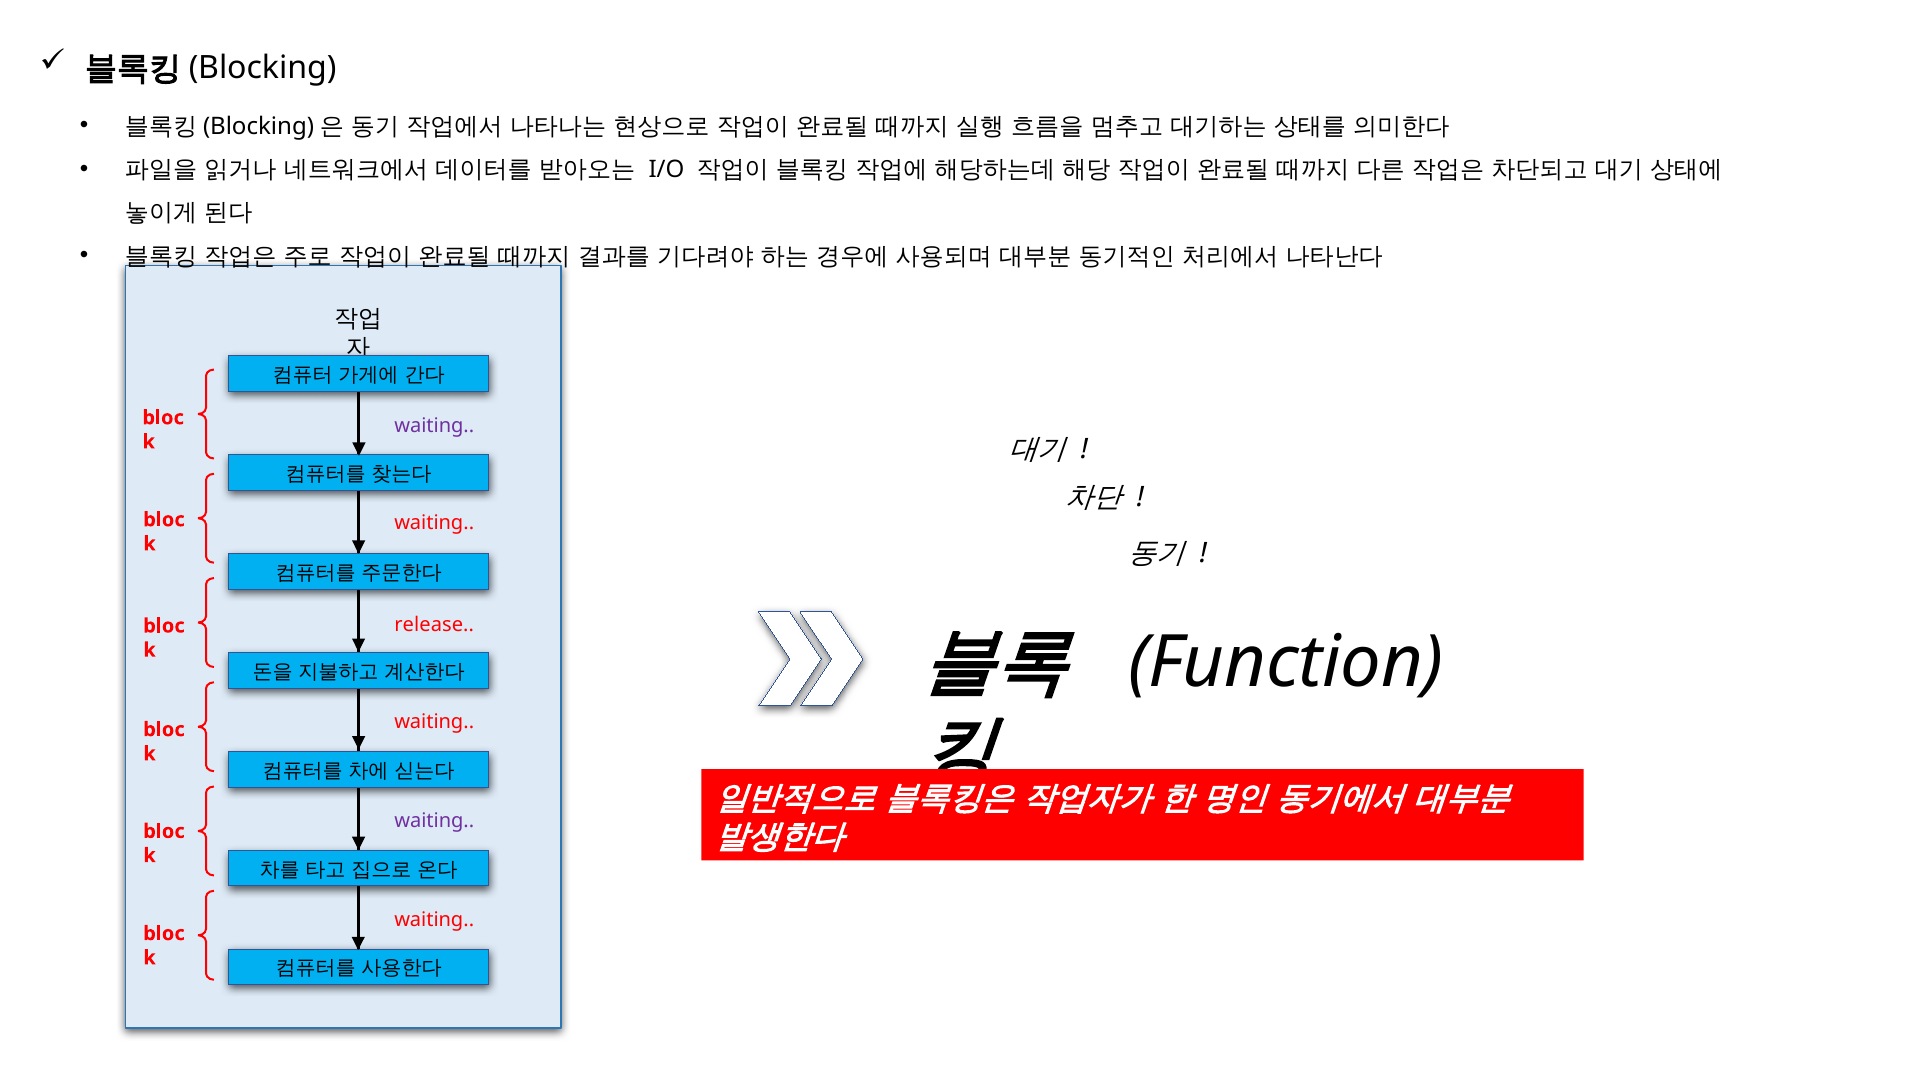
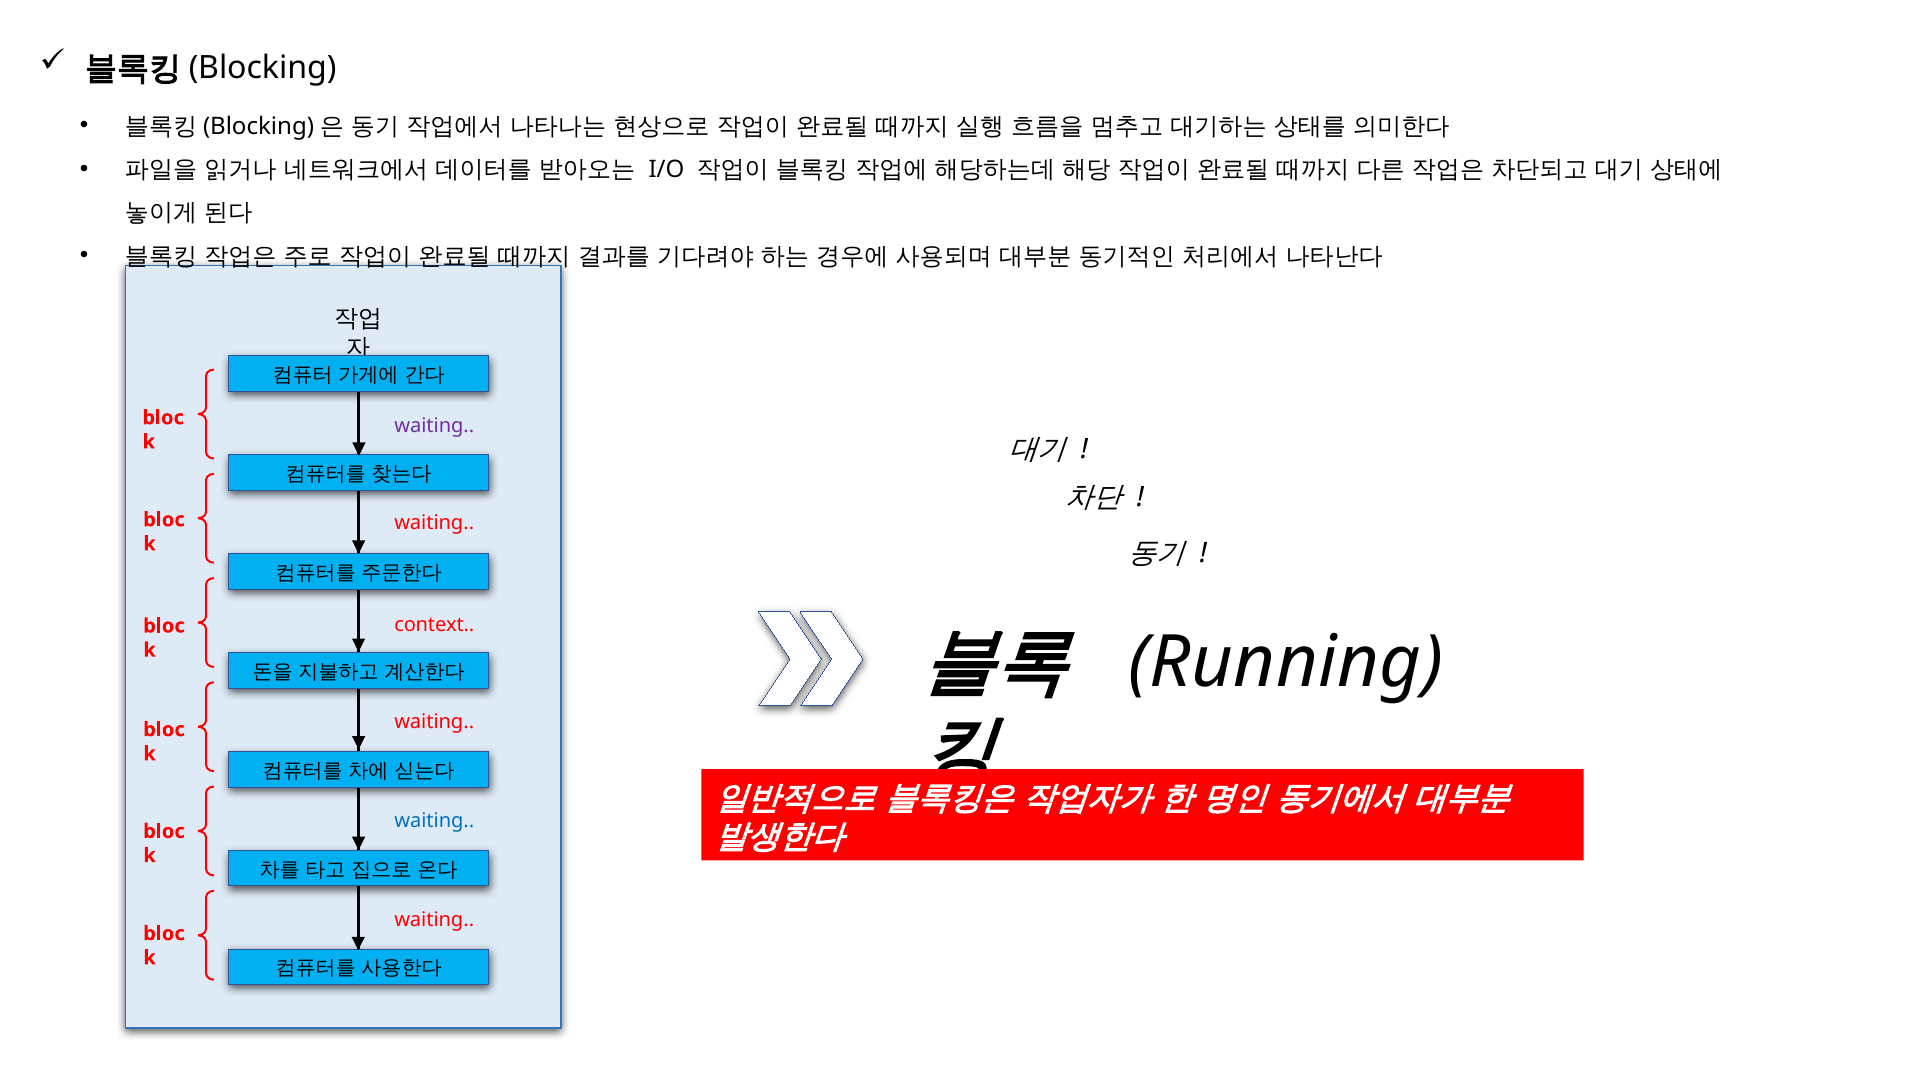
release: release -> context
Function: Function -> Running
waiting at (434, 820) colour: purple -> blue
